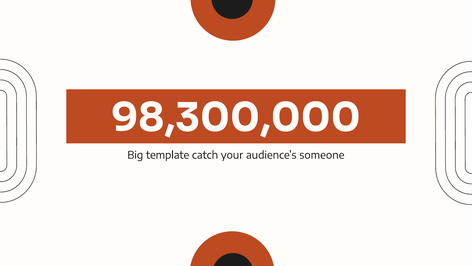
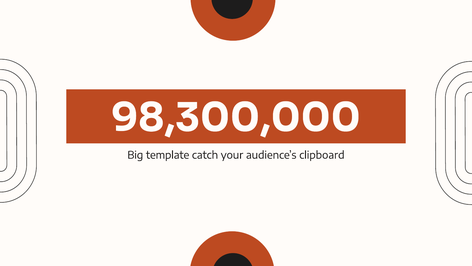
someone: someone -> clipboard
